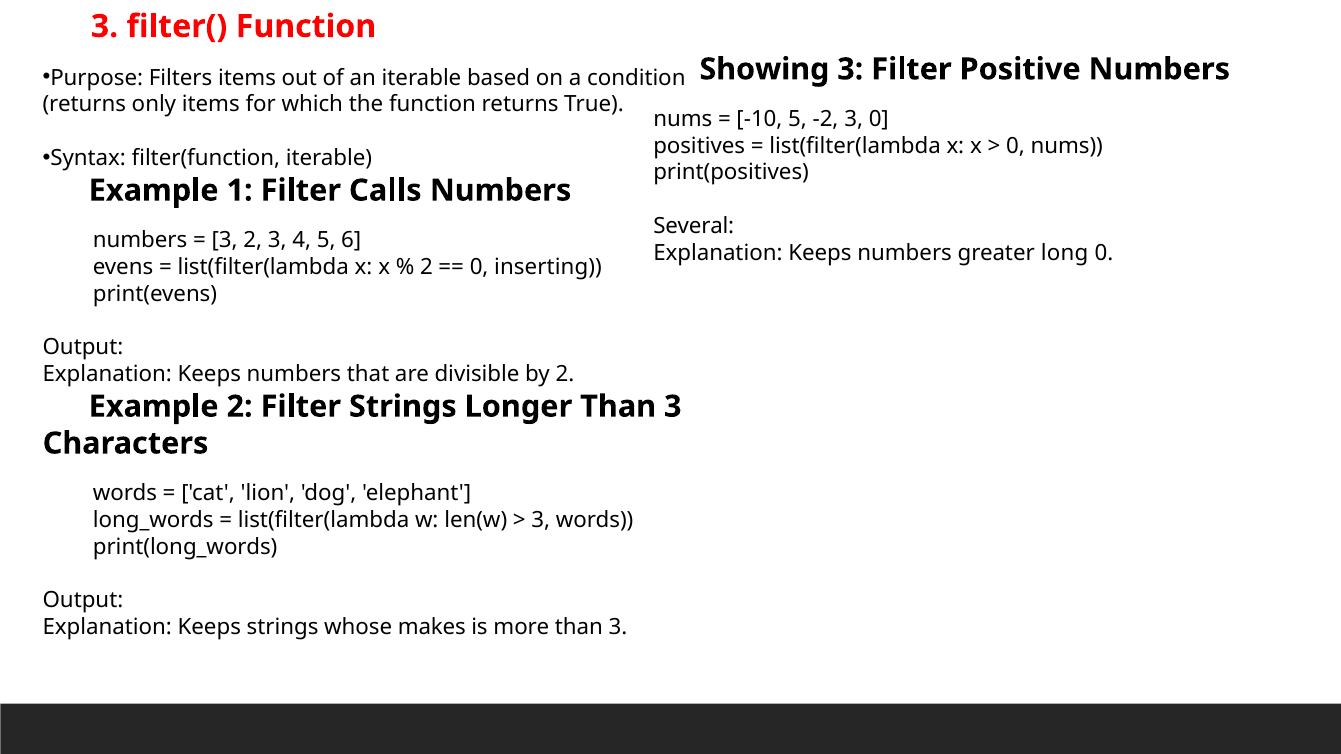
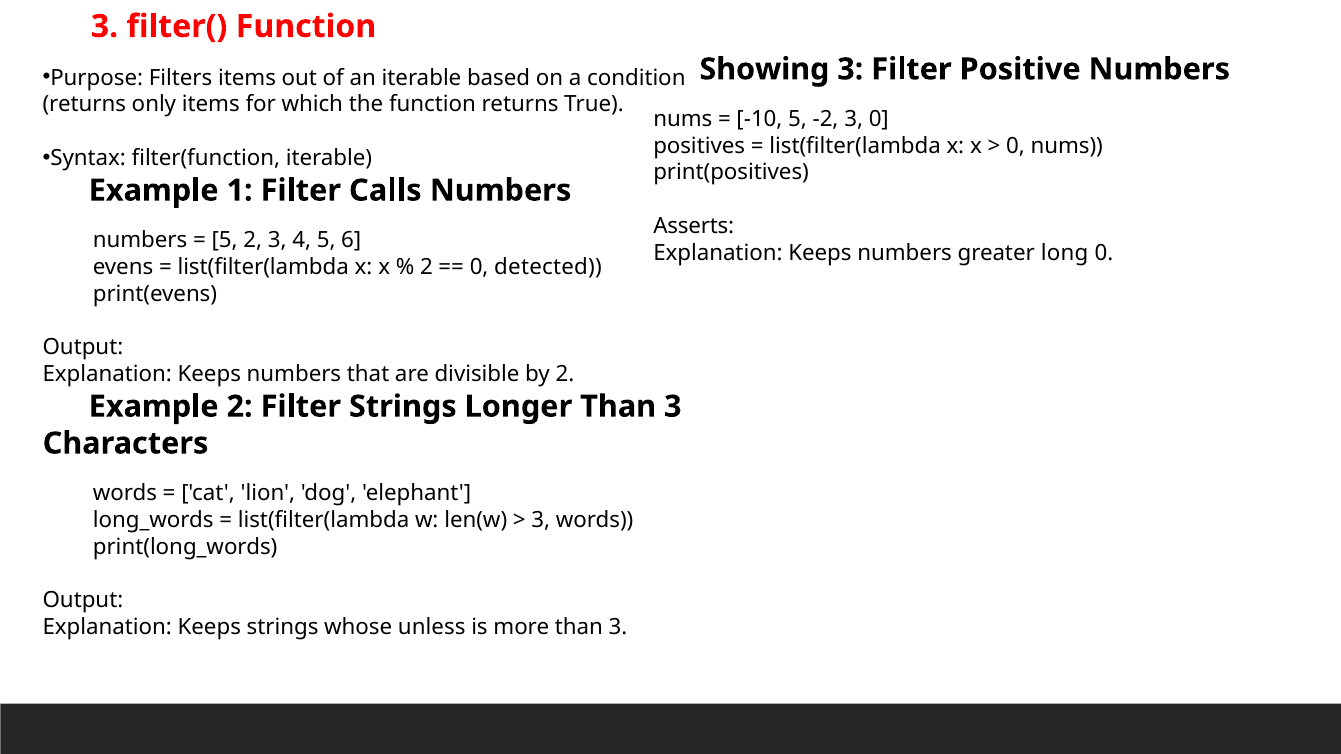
Several: Several -> Asserts
3 at (225, 240): 3 -> 5
inserting: inserting -> detected
makes: makes -> unless
